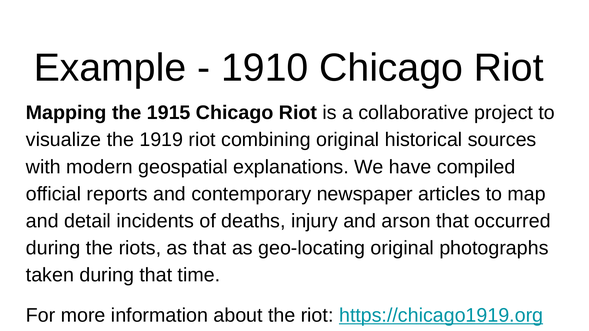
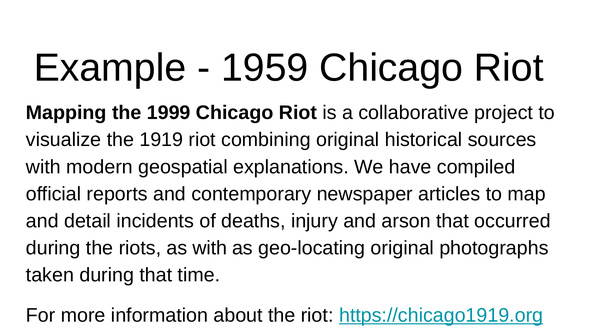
1910: 1910 -> 1959
1915: 1915 -> 1999
as that: that -> with
